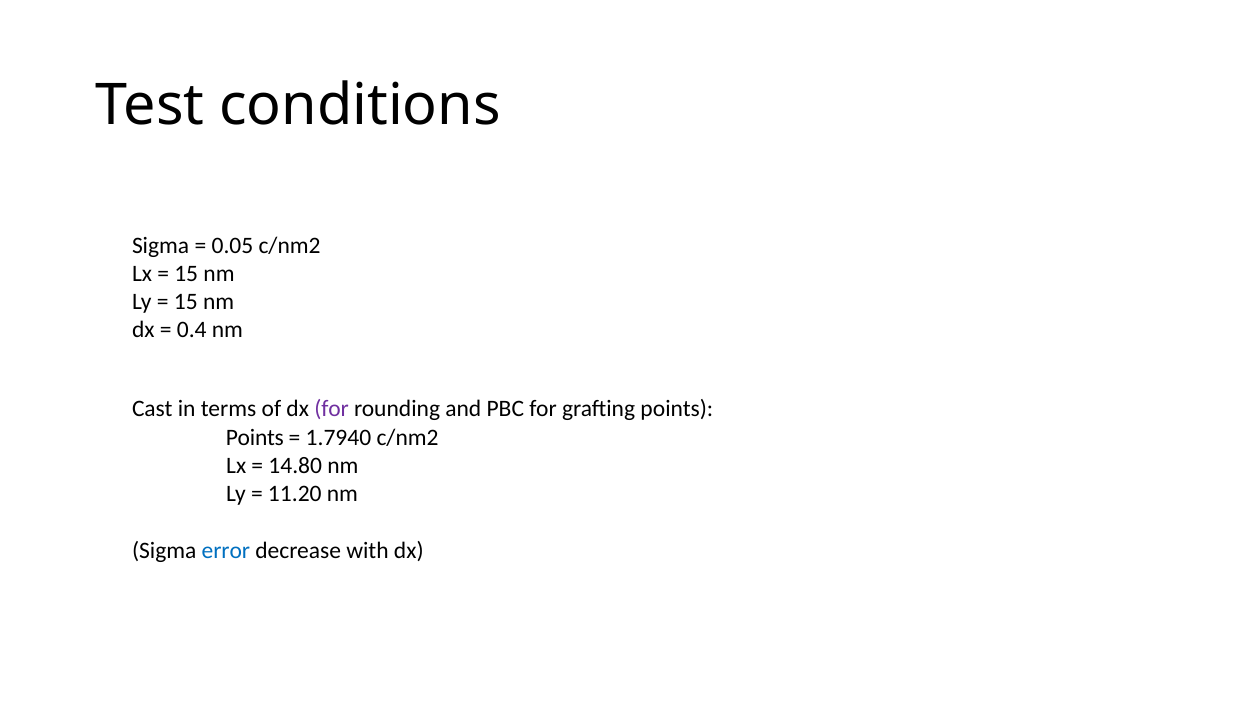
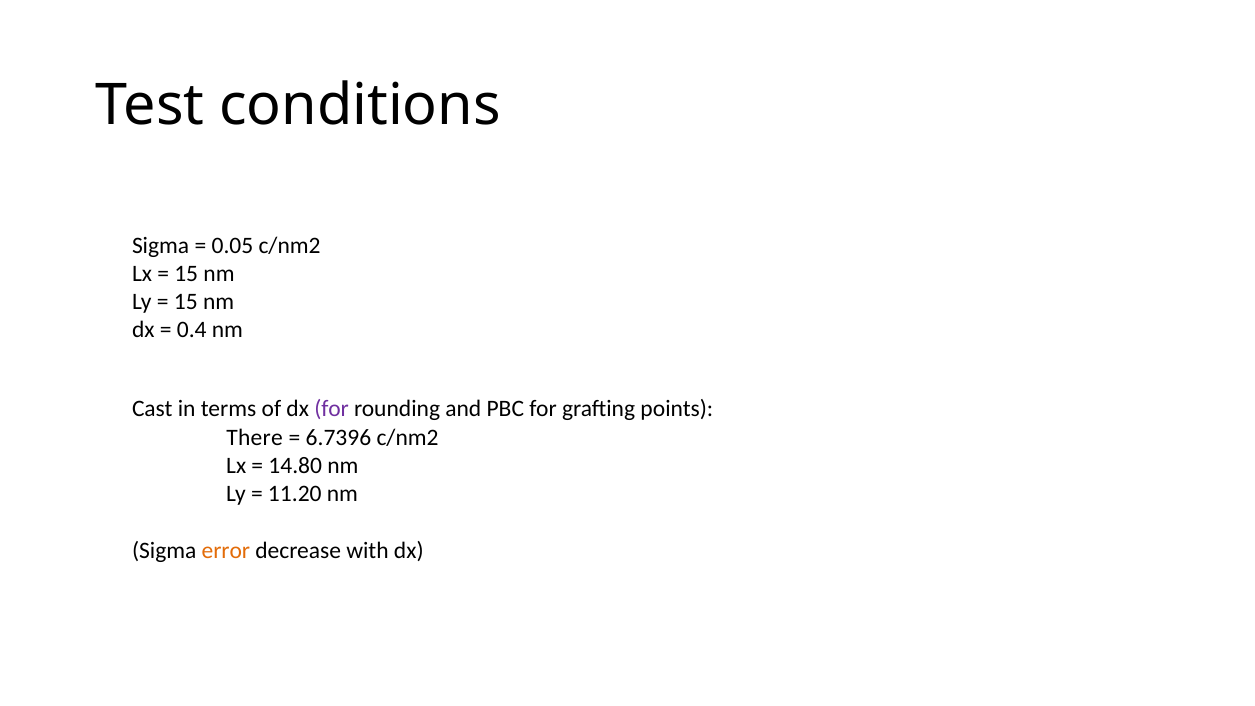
Points at (255, 437): Points -> There
1.7940: 1.7940 -> 6.7396
error colour: blue -> orange
